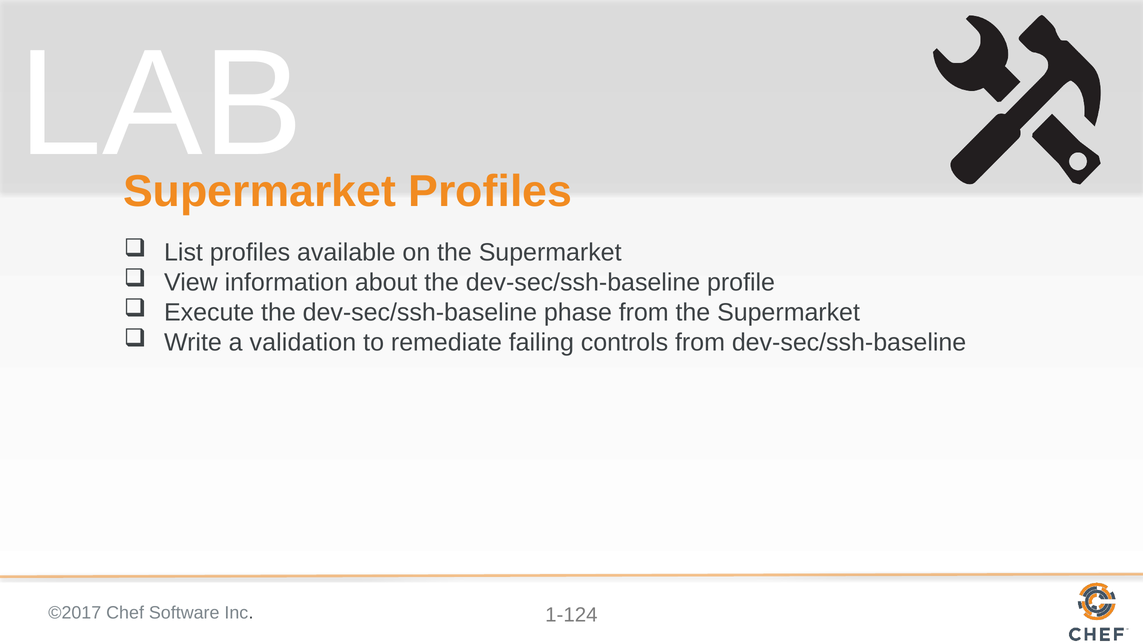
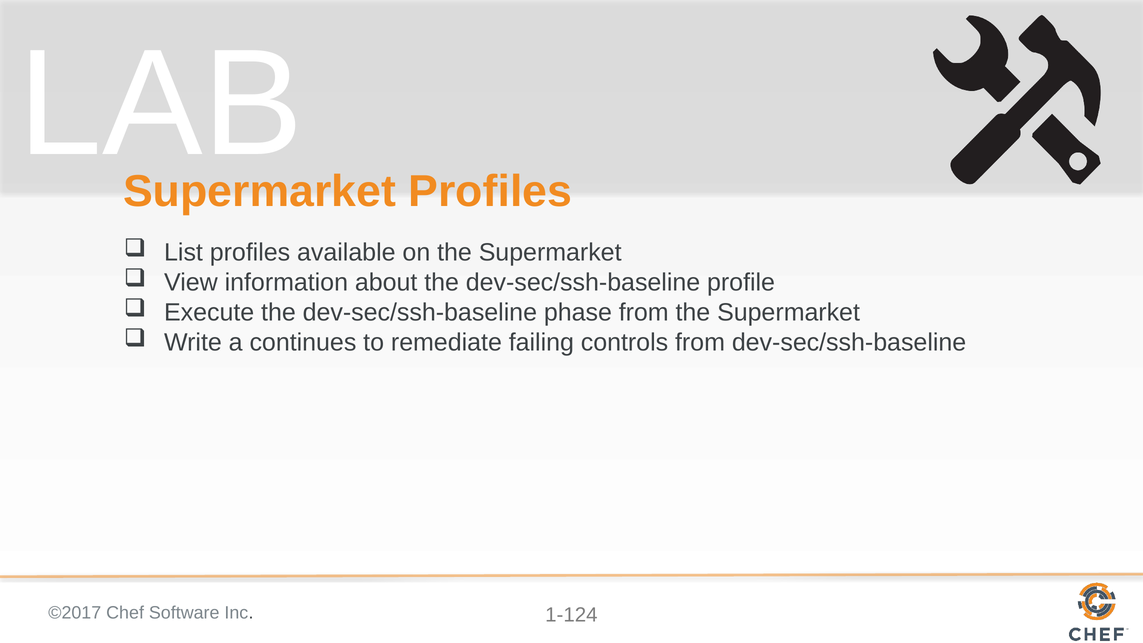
validation: validation -> continues
